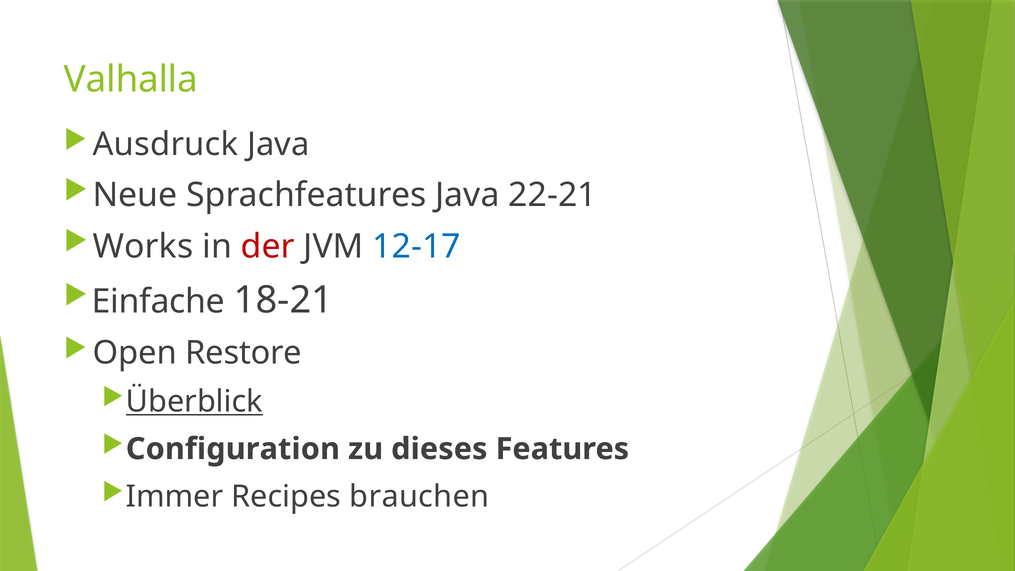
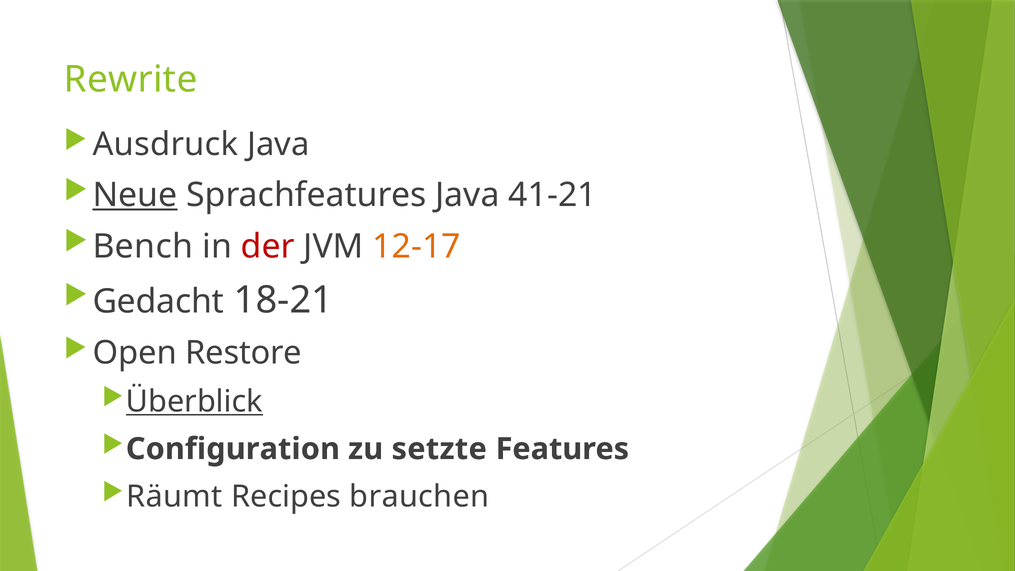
Valhalla: Valhalla -> Rewrite
Neue underline: none -> present
22-21: 22-21 -> 41-21
Works: Works -> Bench
12-17 colour: blue -> orange
Einfache: Einfache -> Gedacht
dieses: dieses -> setzte
Immer: Immer -> Räumt
